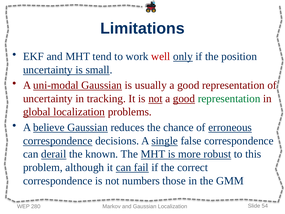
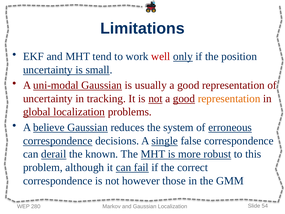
representation at (229, 98) colour: green -> orange
chance: chance -> system
numbers: numbers -> however
